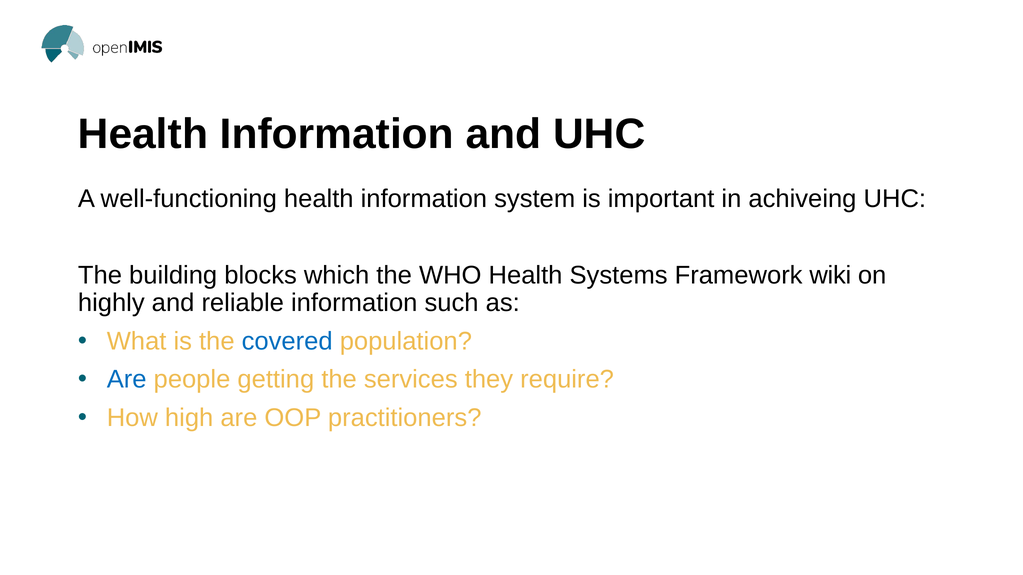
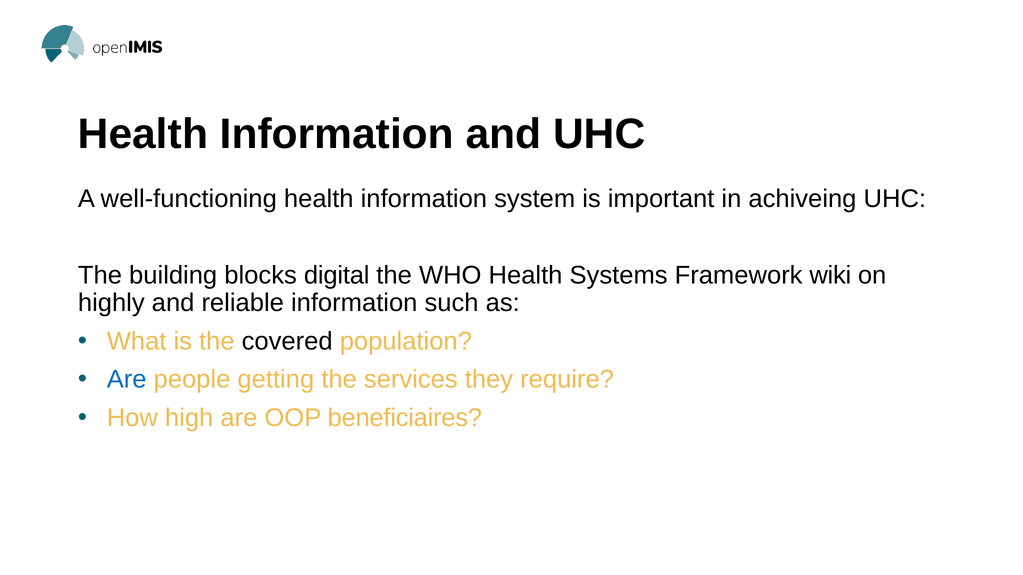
which: which -> digital
covered colour: blue -> black
practitioners: practitioners -> beneficiaires
